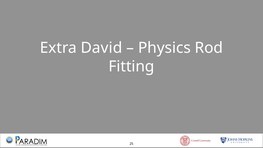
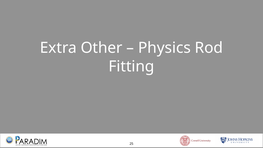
David: David -> Other
